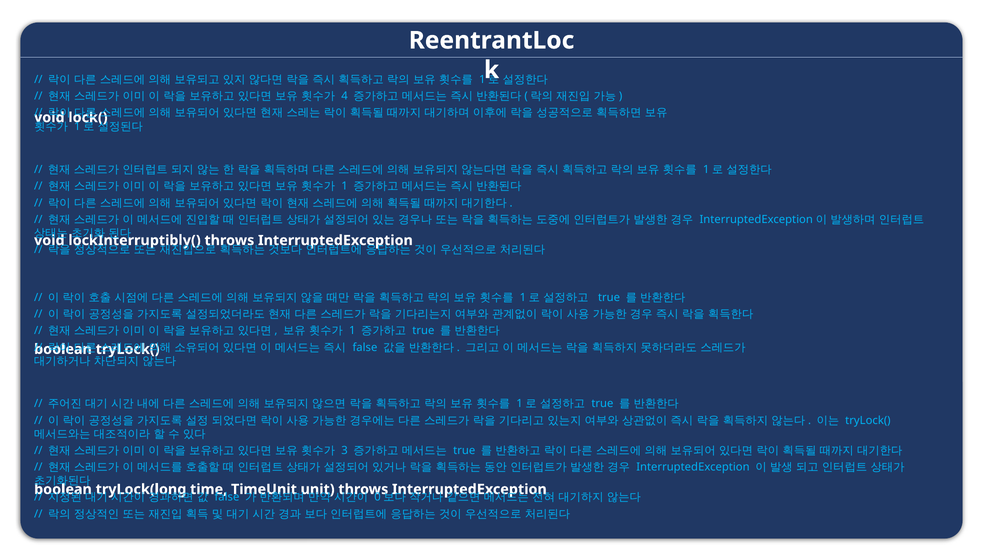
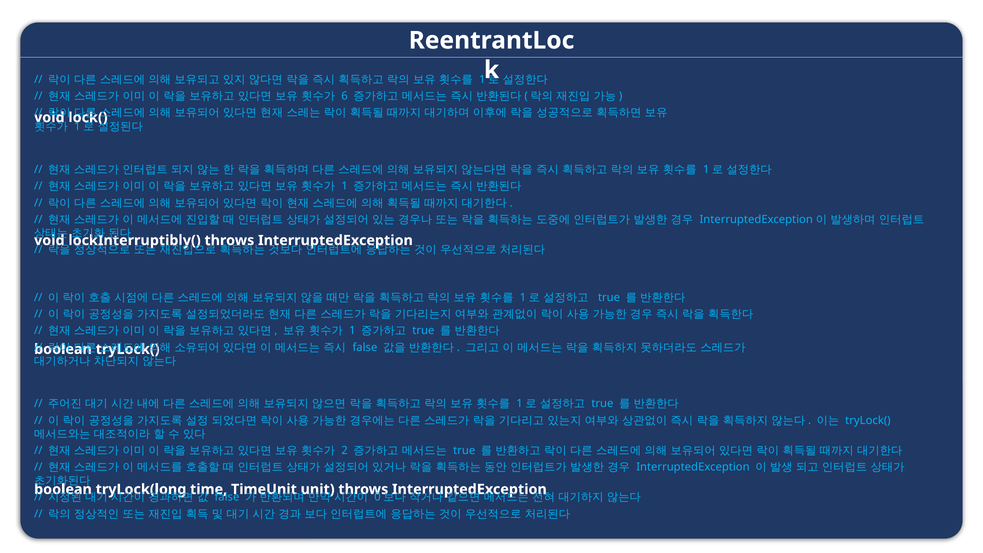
4: 4 -> 6
3: 3 -> 2
